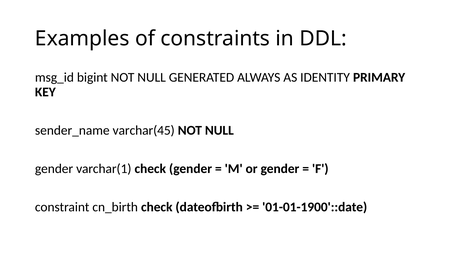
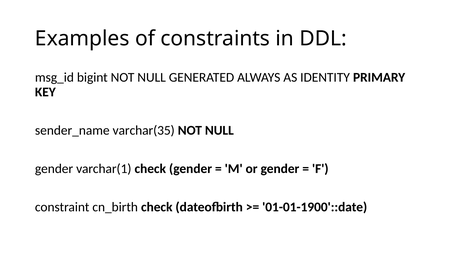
varchar(45: varchar(45 -> varchar(35
